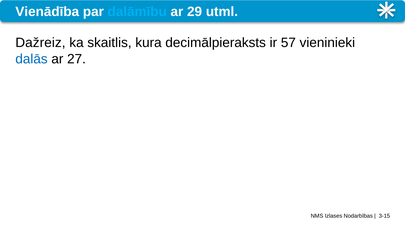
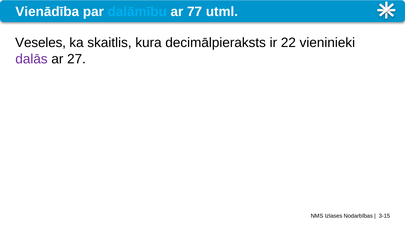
29: 29 -> 77
Dažreiz: Dažreiz -> Veseles
57: 57 -> 22
dalās colour: blue -> purple
